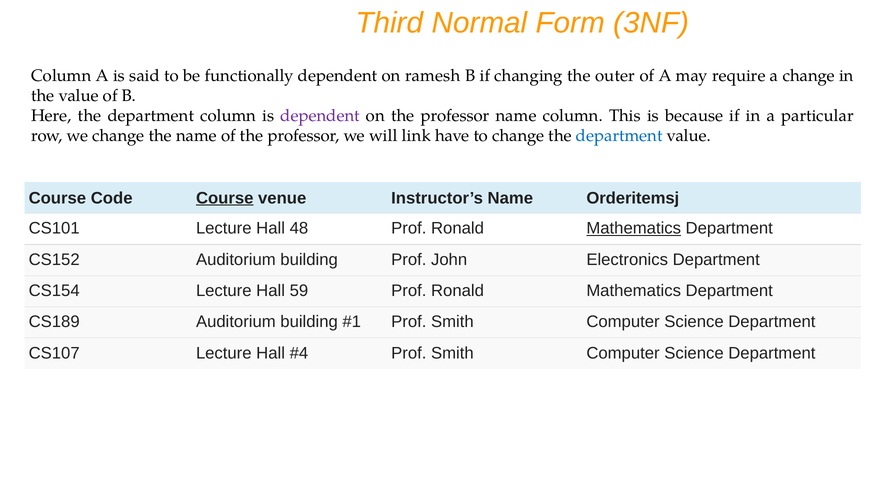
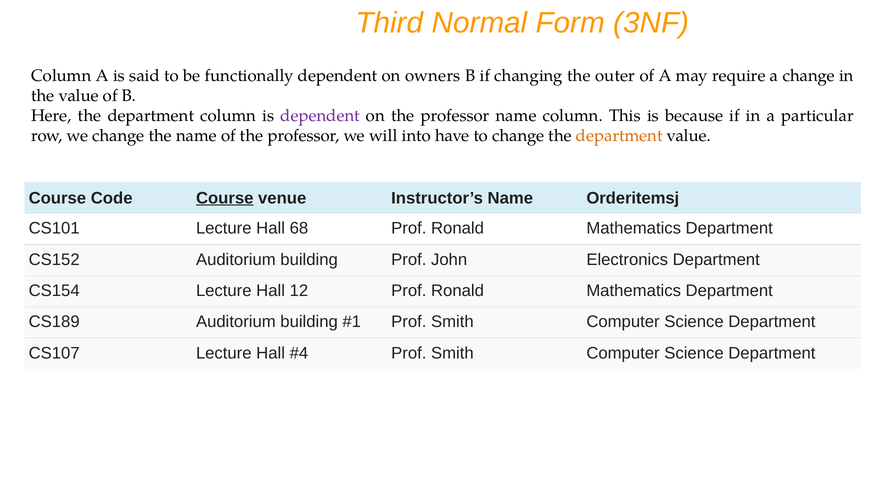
ramesh: ramesh -> owners
link: link -> into
department at (619, 136) colour: blue -> orange
48: 48 -> 68
Mathematics at (634, 229) underline: present -> none
59: 59 -> 12
